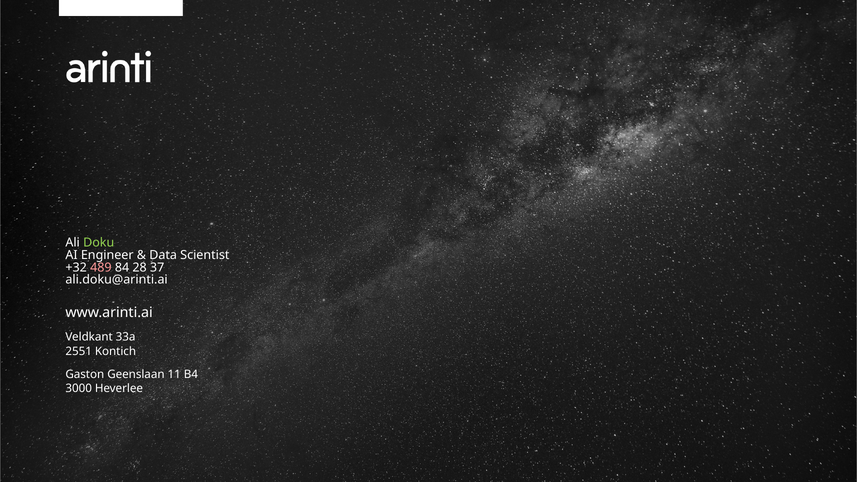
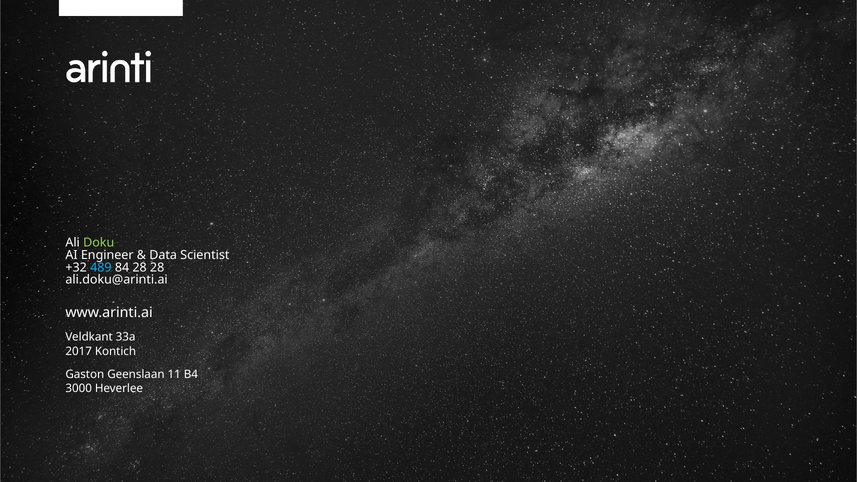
489 colour: pink -> light blue
28 37: 37 -> 28
2551: 2551 -> 2017
